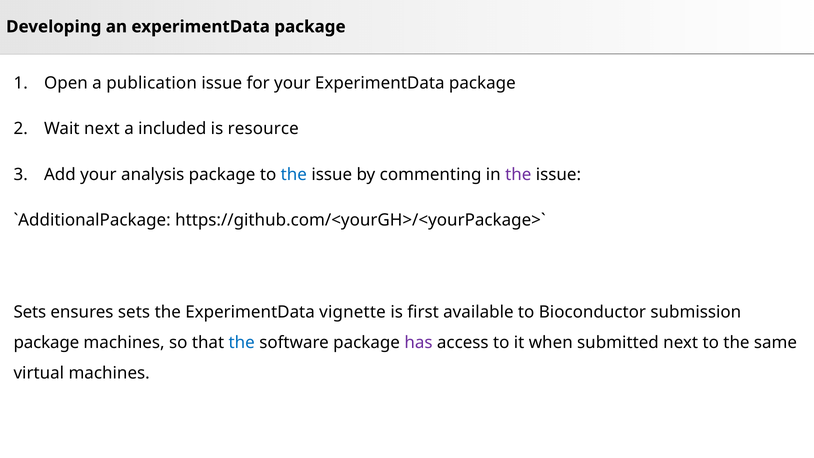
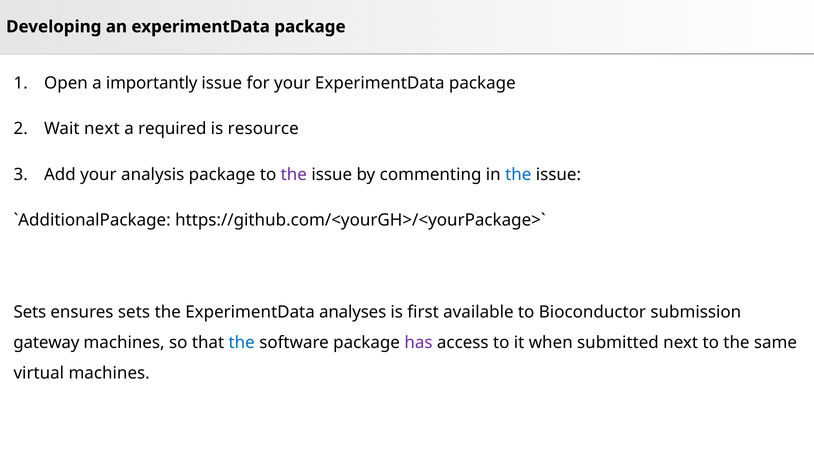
publication: publication -> importantly
included: included -> required
the at (294, 174) colour: blue -> purple
the at (518, 174) colour: purple -> blue
vignette: vignette -> analyses
package at (46, 342): package -> gateway
